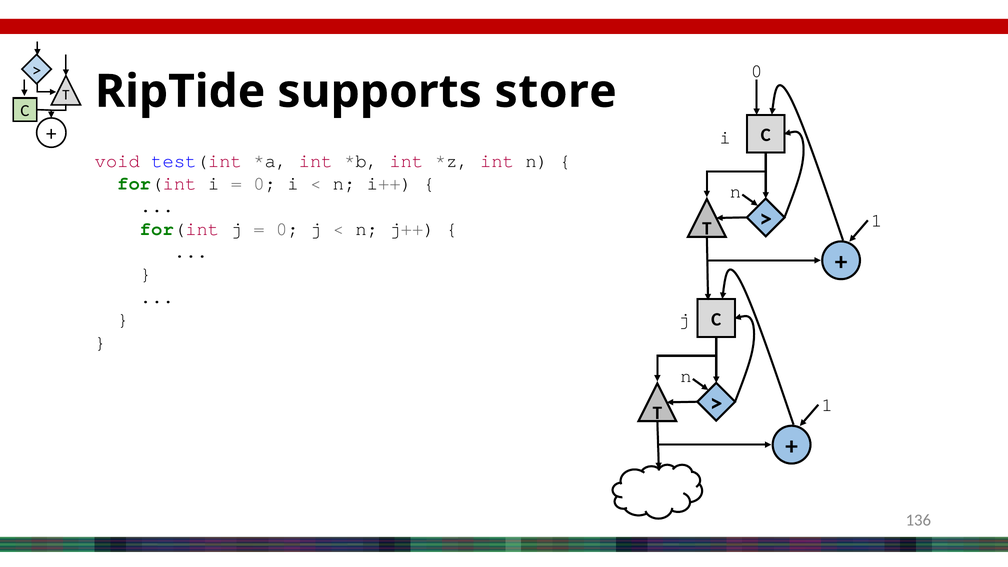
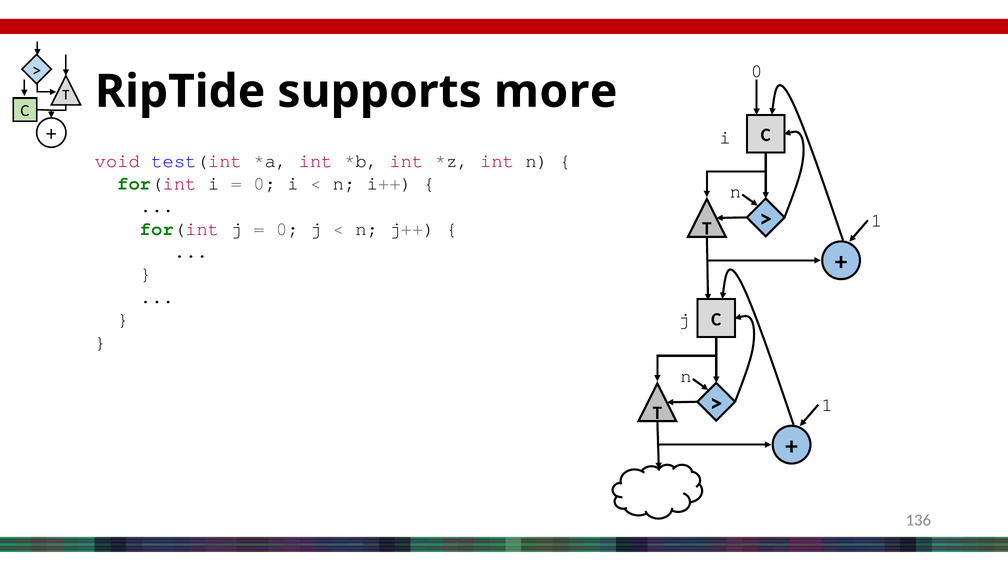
store: store -> more
